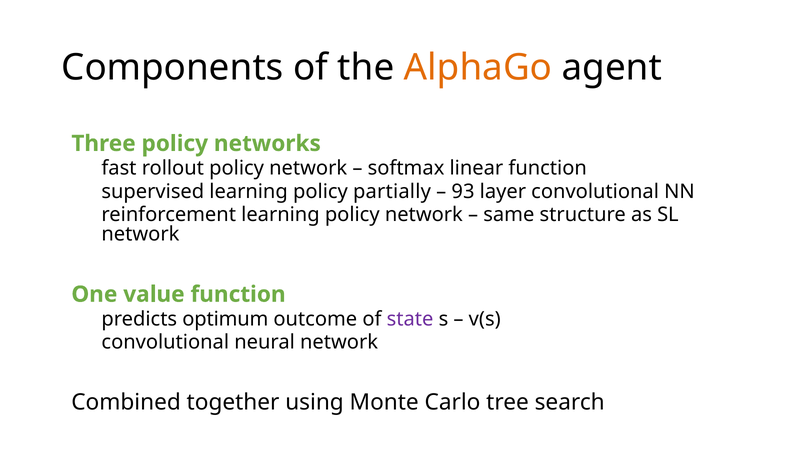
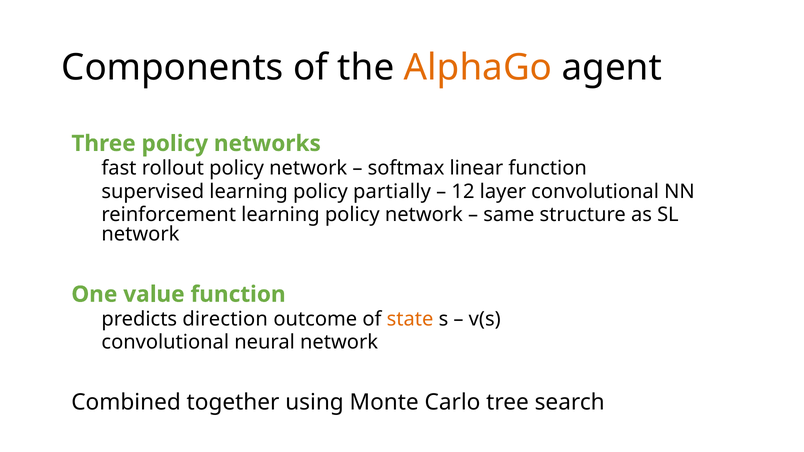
93: 93 -> 12
optimum: optimum -> direction
state colour: purple -> orange
